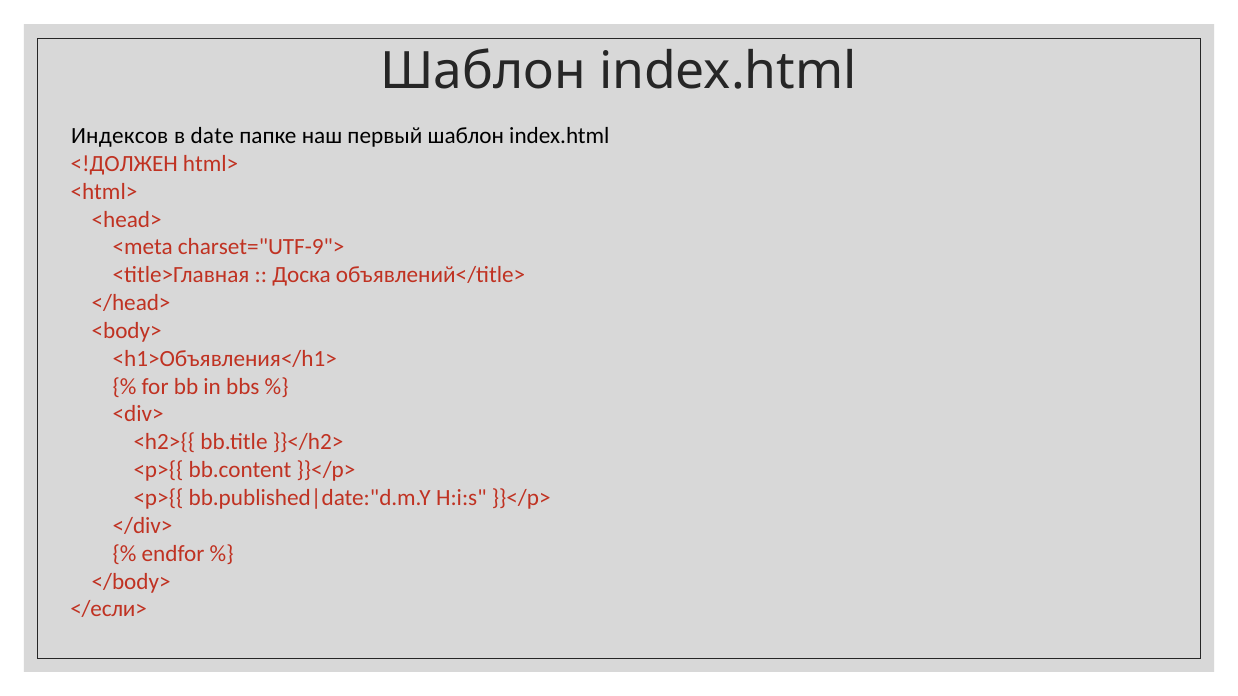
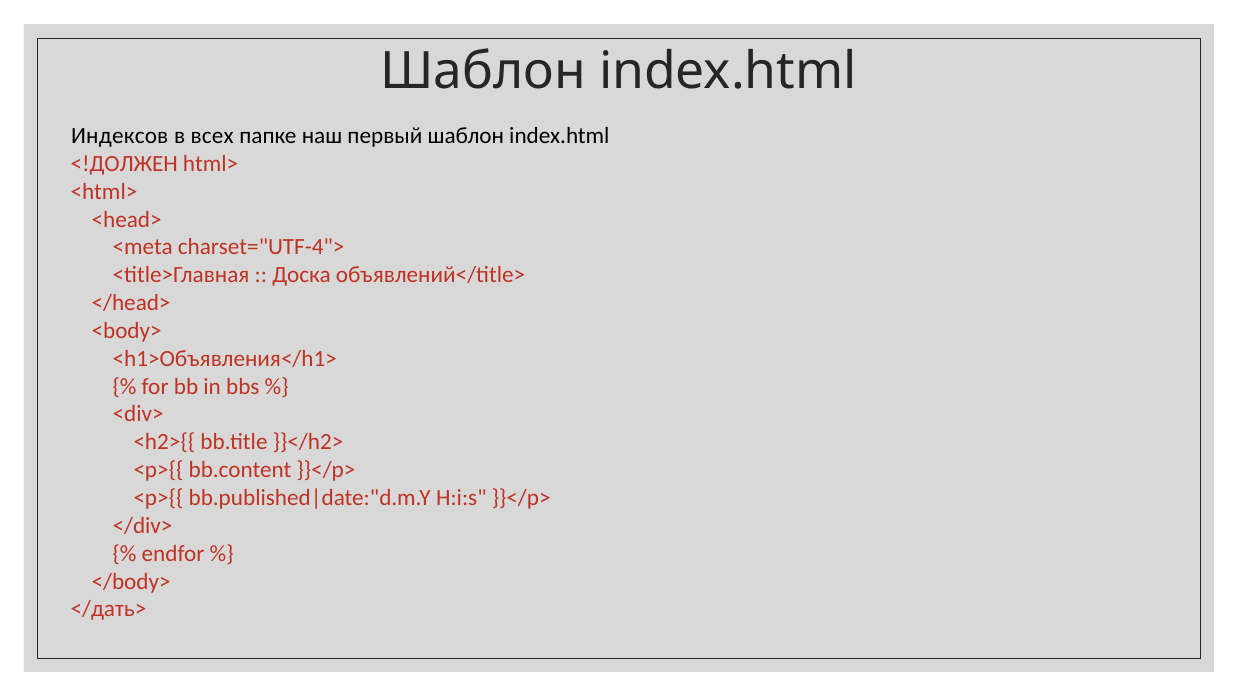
date: date -> всех
charset="UTF-9">: charset="UTF-9"> -> charset="UTF-4">
</если>: </если> -> </дать>
